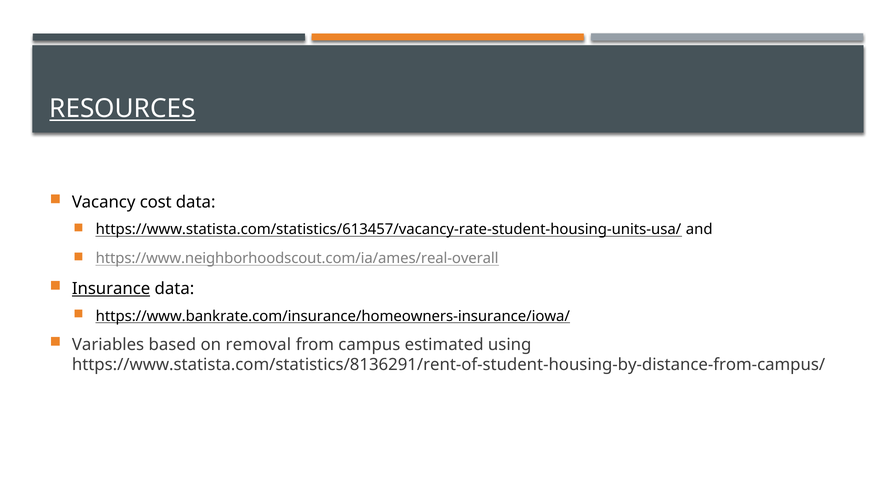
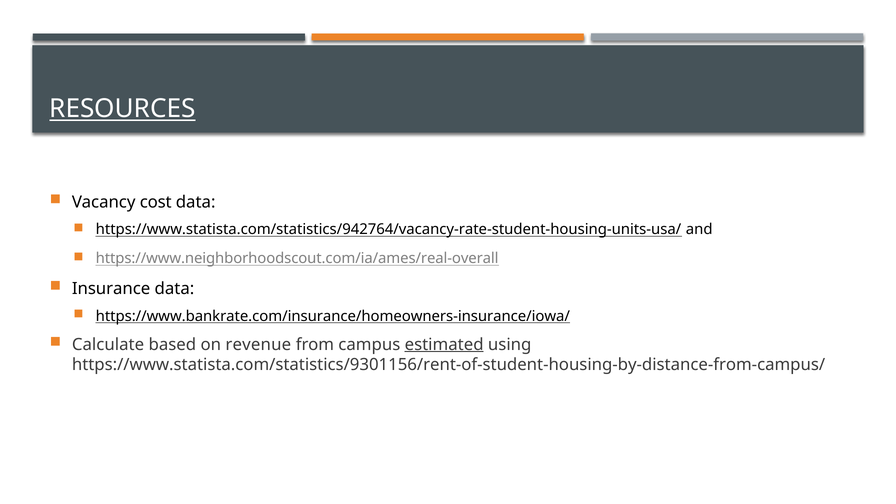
https://www.statista.com/statistics/613457/vacancy-rate-student-housing-units-usa/: https://www.statista.com/statistics/613457/vacancy-rate-student-housing-units-usa/ -> https://www.statista.com/statistics/942764/vacancy-rate-student-housing-units-usa/
Insurance underline: present -> none
Variables: Variables -> Calculate
removal: removal -> revenue
estimated underline: none -> present
https://www.statista.com/statistics/8136291/rent-of-student-housing-by-distance-from-campus/: https://www.statista.com/statistics/8136291/rent-of-student-housing-by-distance-from-campus/ -> https://www.statista.com/statistics/9301156/rent-of-student-housing-by-distance-from-campus/
